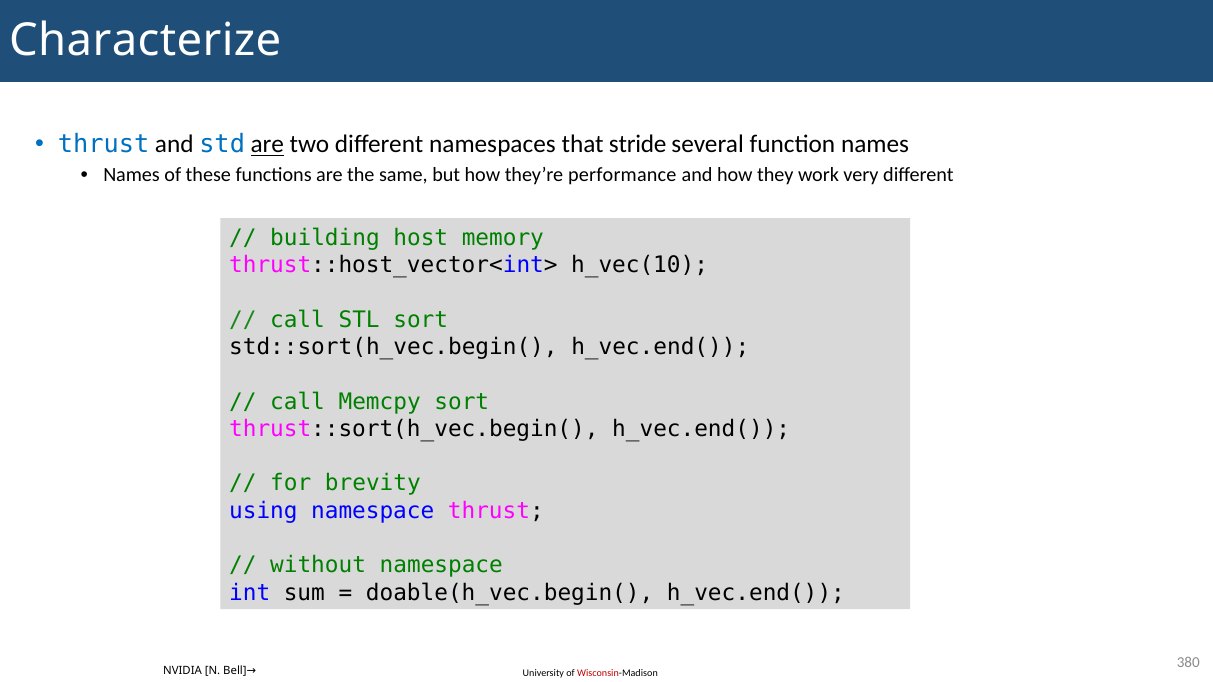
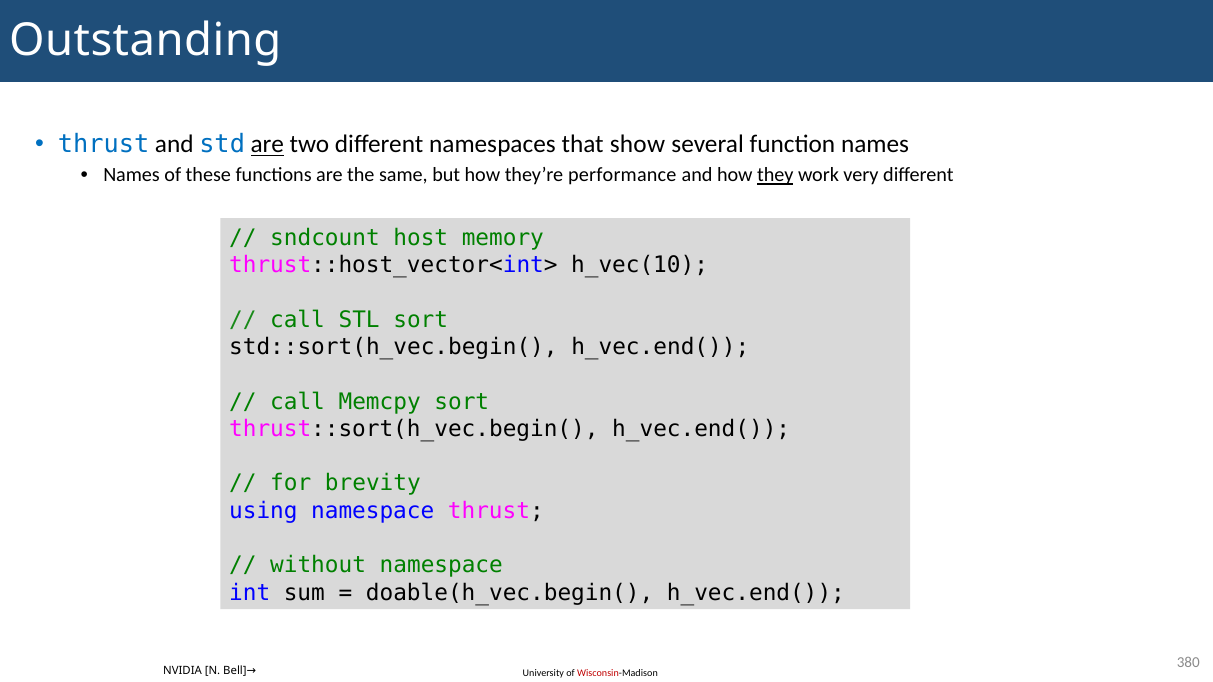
Characterize: Characterize -> Outstanding
stride: stride -> show
they underline: none -> present
building: building -> sndcount
